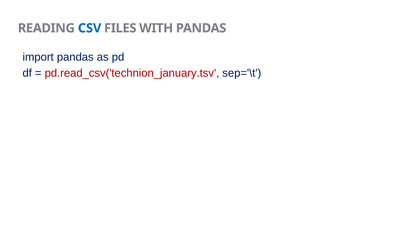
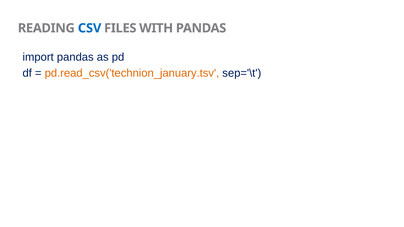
pd.read_csv('technion_january.tsv colour: red -> orange
